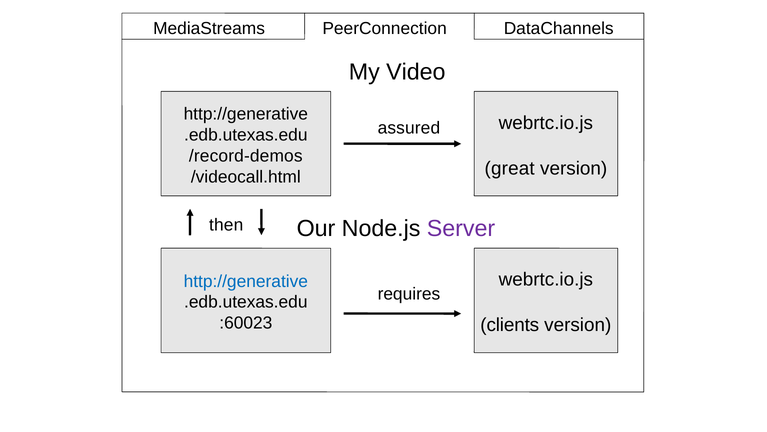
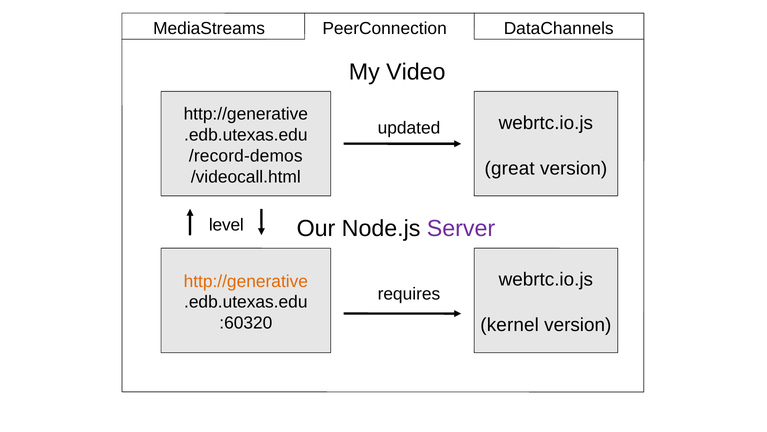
assured: assured -> updated
then: then -> level
http://generative at (246, 281) colour: blue -> orange
:60023: :60023 -> :60320
clients: clients -> kernel
